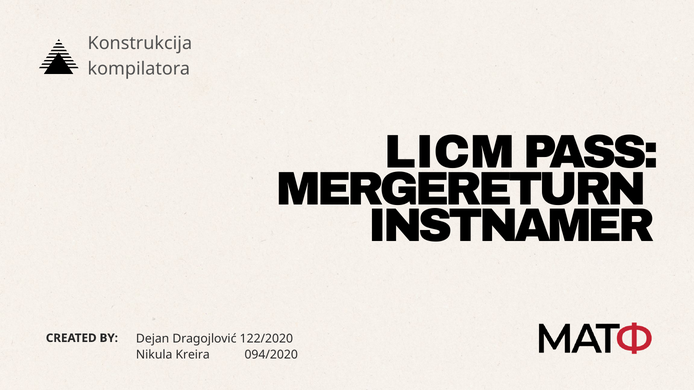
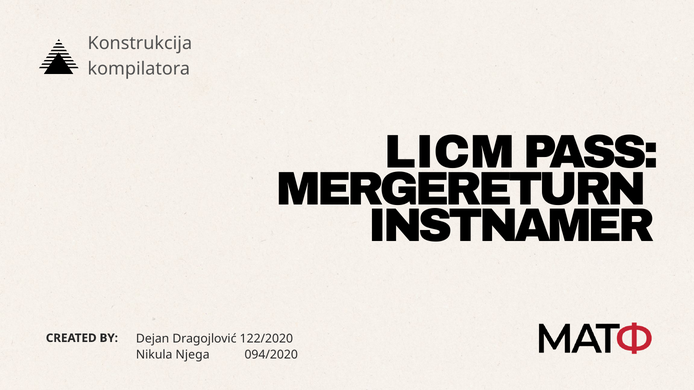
Kreira: Kreira -> Njega
